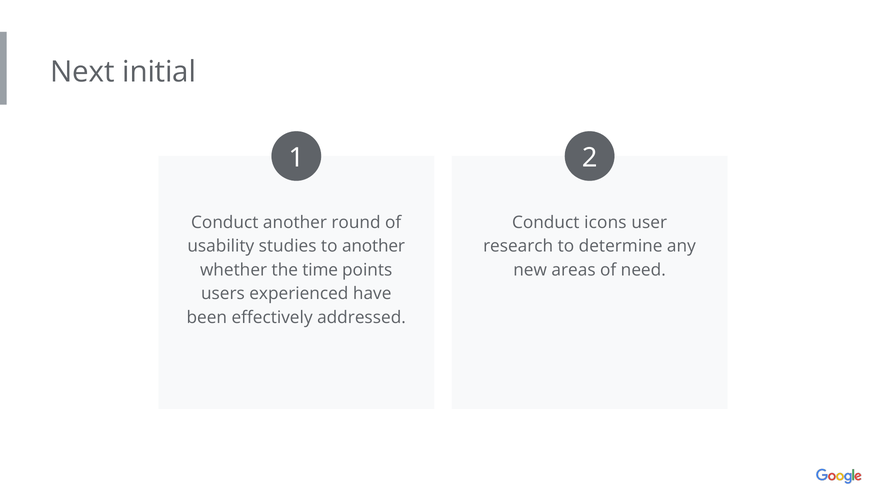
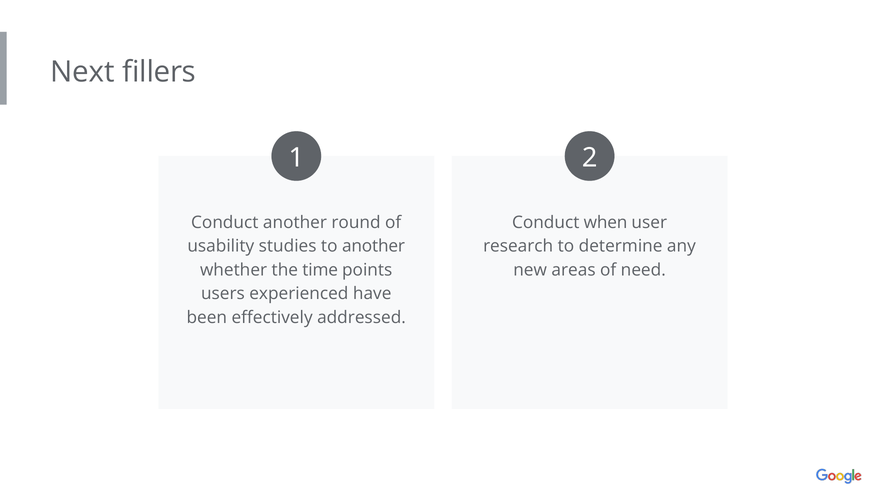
initial: initial -> fillers
icons: icons -> when
